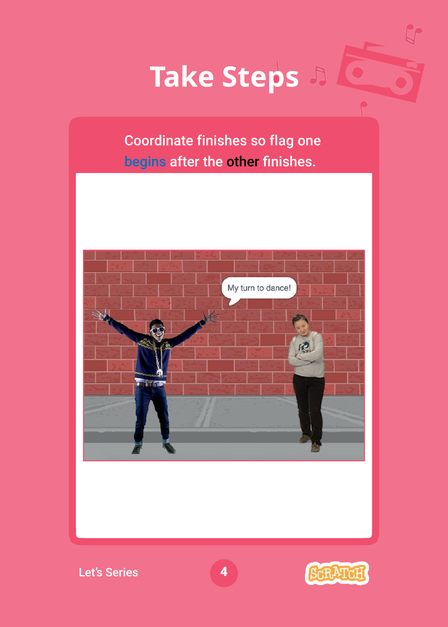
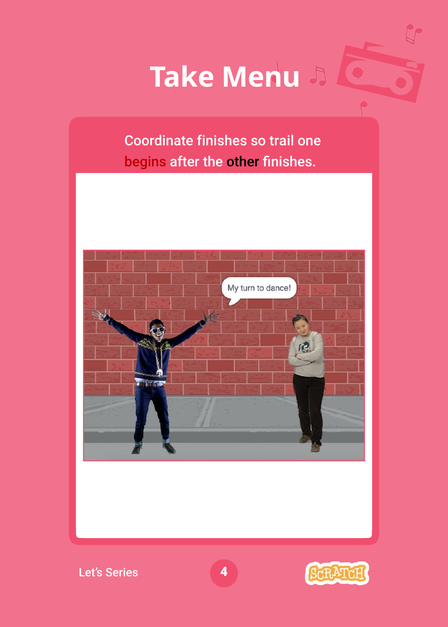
Steps: Steps -> Menu
flag: flag -> trail
begins colour: blue -> red
